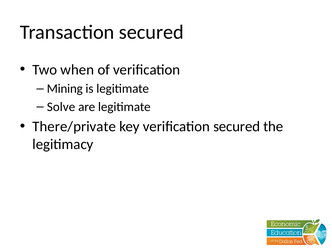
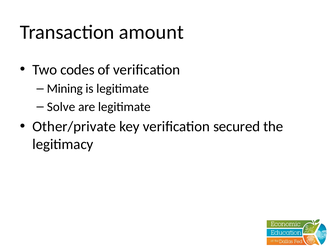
Transaction secured: secured -> amount
when: when -> codes
There/private: There/private -> Other/private
